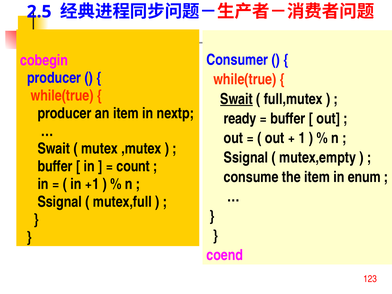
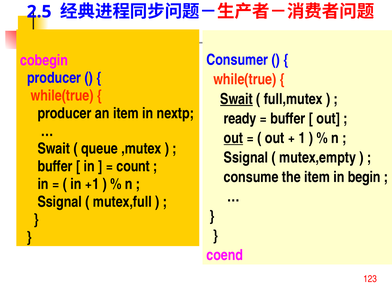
out at (233, 138) underline: none -> present
mutex: mutex -> queue
enum: enum -> begin
